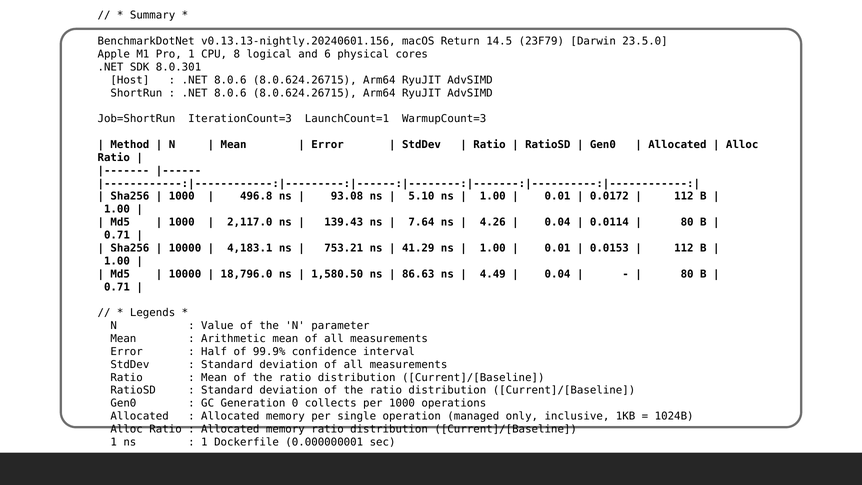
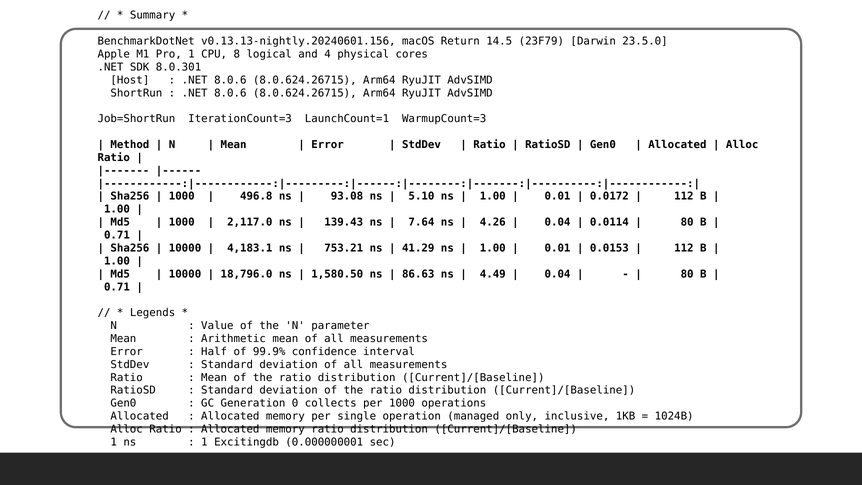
6: 6 -> 4
Dockerfile: Dockerfile -> Excitingdb
